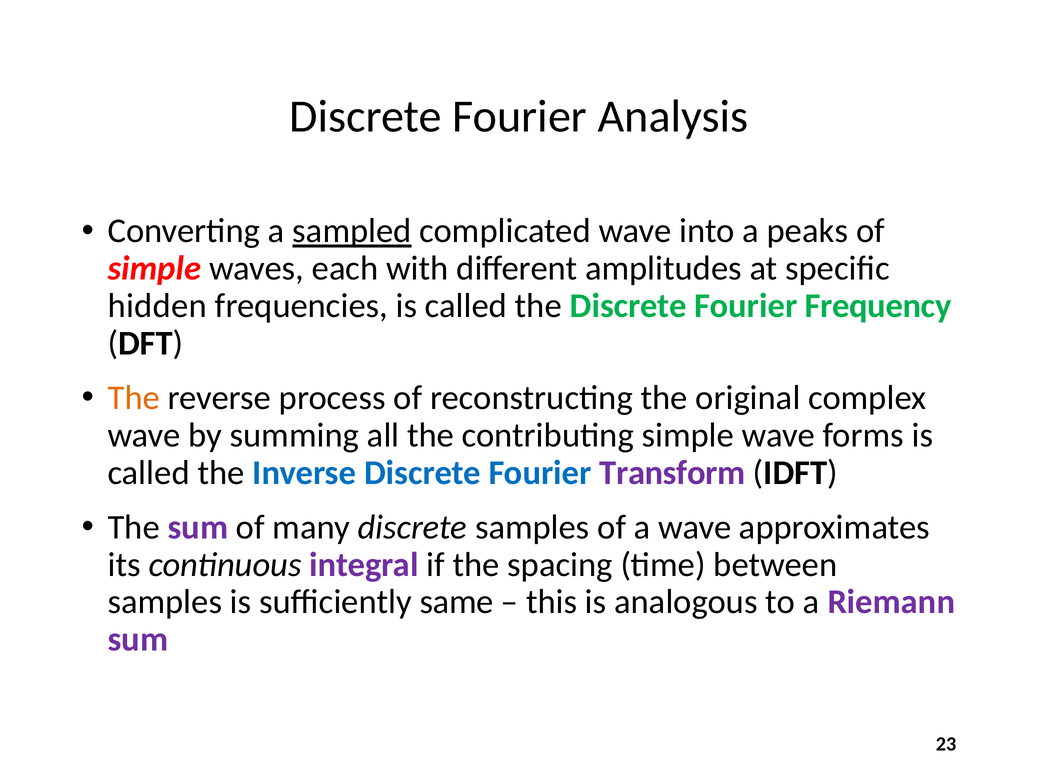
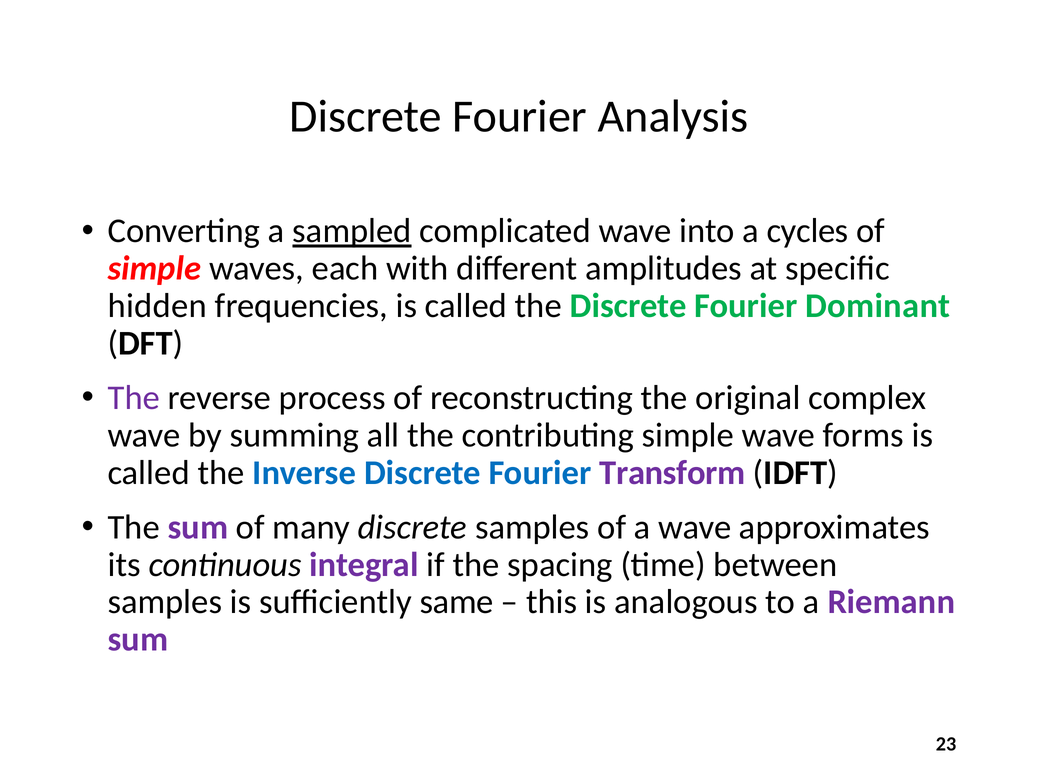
peaks: peaks -> cycles
Frequency: Frequency -> Dominant
The at (134, 398) colour: orange -> purple
